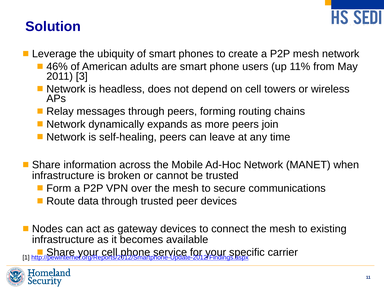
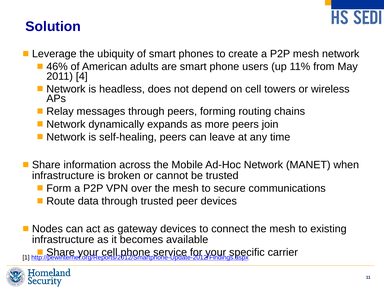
3: 3 -> 4
